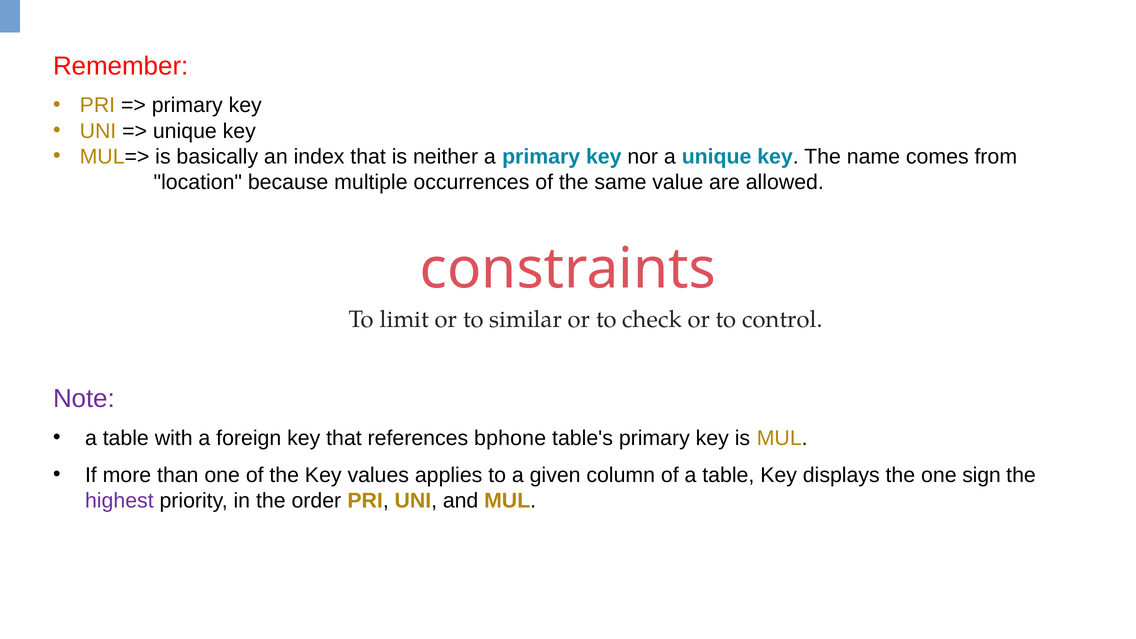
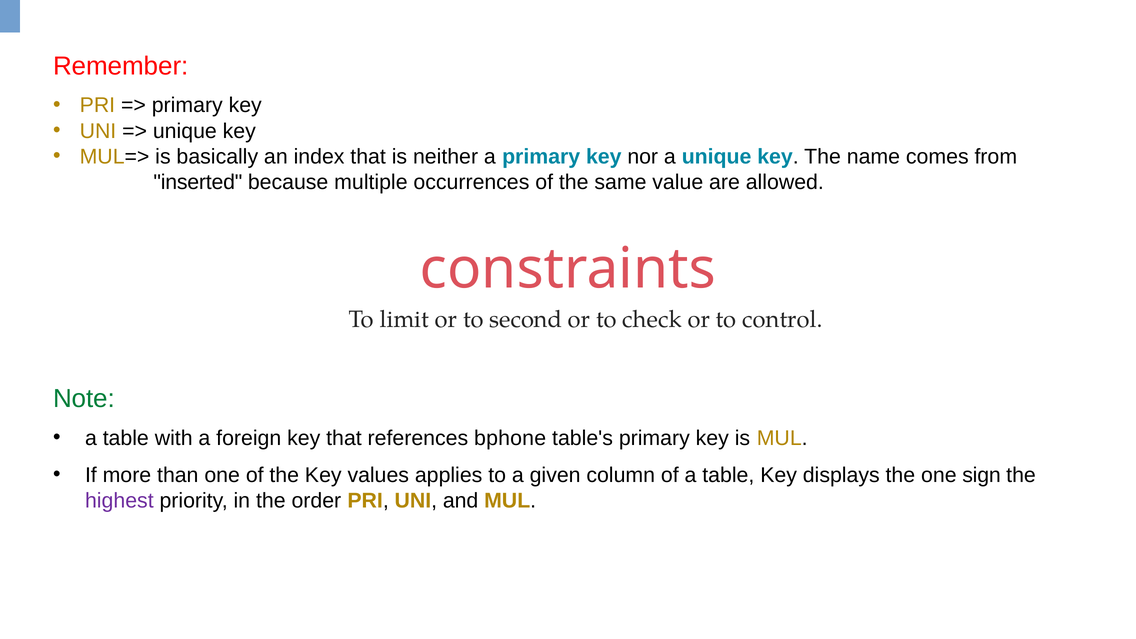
location: location -> inserted
similar: similar -> second
Note colour: purple -> green
